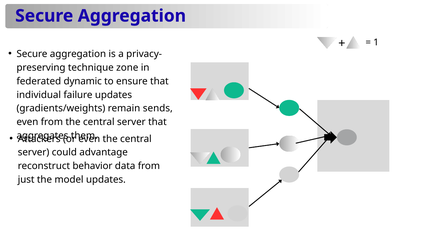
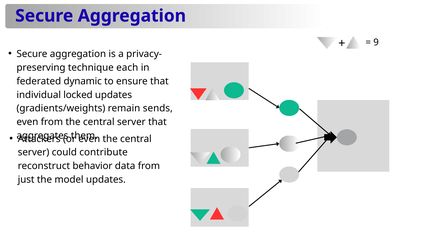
1: 1 -> 9
zone: zone -> each
failure: failure -> locked
advantage: advantage -> contribute
